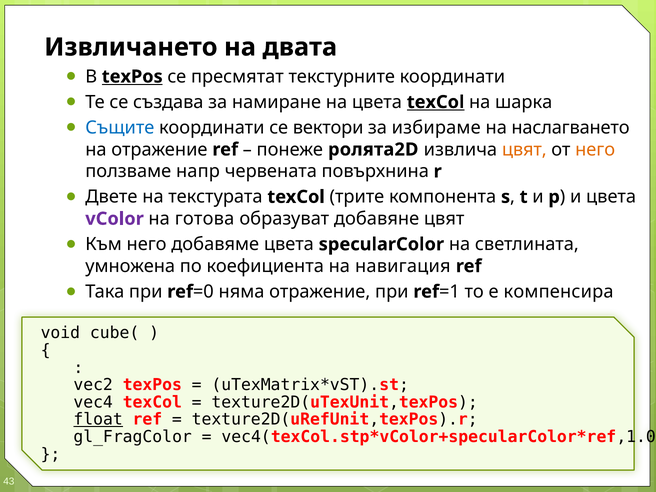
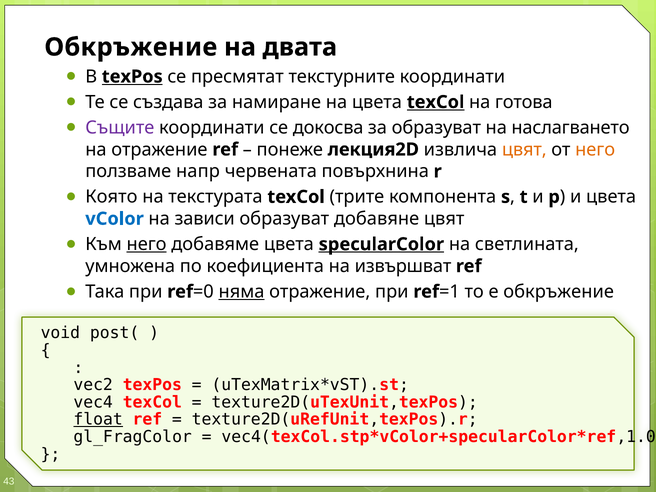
Извличането at (131, 47): Извличането -> Обкръжение
шарка: шарка -> готова
Същите colour: blue -> purple
вектори: вектори -> докосва
за избираме: избираме -> образуват
ролята2D: ролята2D -> лекция2D
Двете: Двете -> Която
vColor colour: purple -> blue
готова: готова -> зависи
него at (147, 244) underline: none -> present
specularColor underline: none -> present
навигация: навигация -> извършват
няма underline: none -> present
е компенсира: компенсира -> обкръжение
cube(: cube( -> post(
